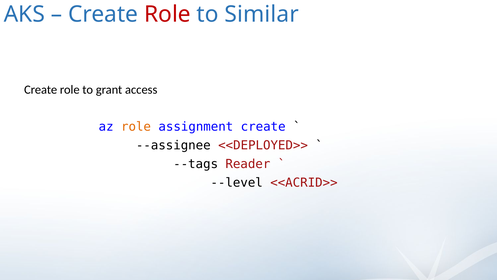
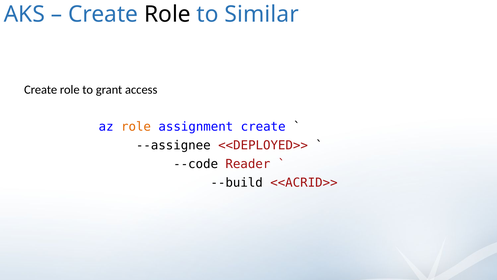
Role at (167, 14) colour: red -> black
--tags: --tags -> --code
--level: --level -> --build
